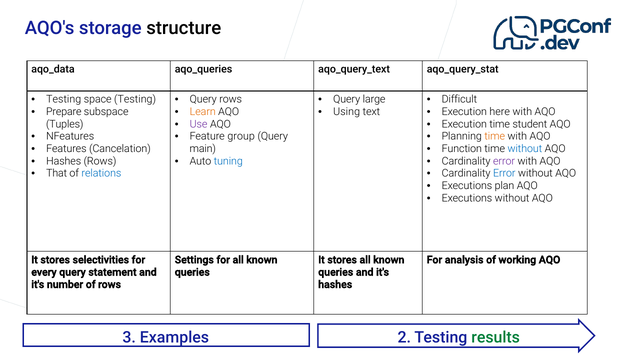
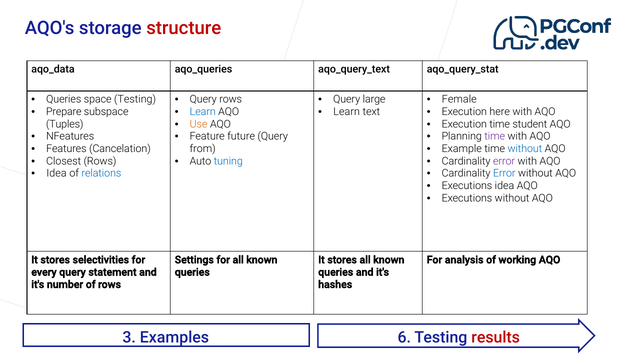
structure colour: black -> red
Testing at (64, 99): Testing -> Queries
Difficult: Difficult -> Female
Learn at (203, 112) colour: orange -> blue
Using at (347, 112): Using -> Learn
Use colour: purple -> orange
group: group -> future
time at (495, 136) colour: orange -> purple
Function: Function -> Example
main: main -> from
Hashes at (64, 161): Hashes -> Closest
That at (57, 173): That -> Idea
Executions plan: plan -> idea
2: 2 -> 6
results colour: green -> red
